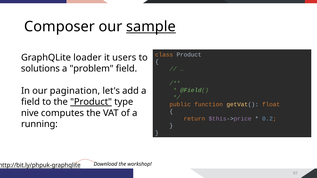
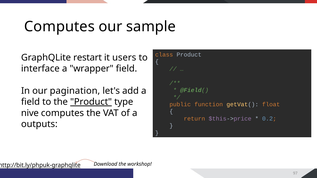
Composer at (59, 27): Composer -> Computes
sample underline: present -> none
loader: loader -> restart
solutions: solutions -> interface
problem: problem -> wrapper
running: running -> outputs
